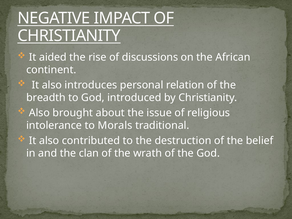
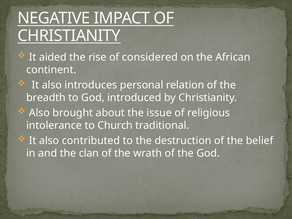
discussions: discussions -> considered
Morals: Morals -> Church
